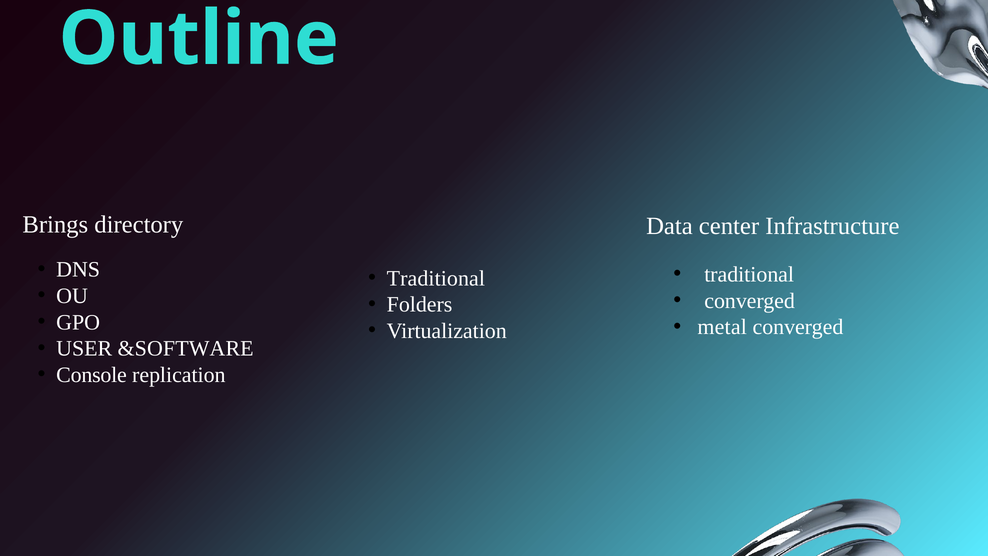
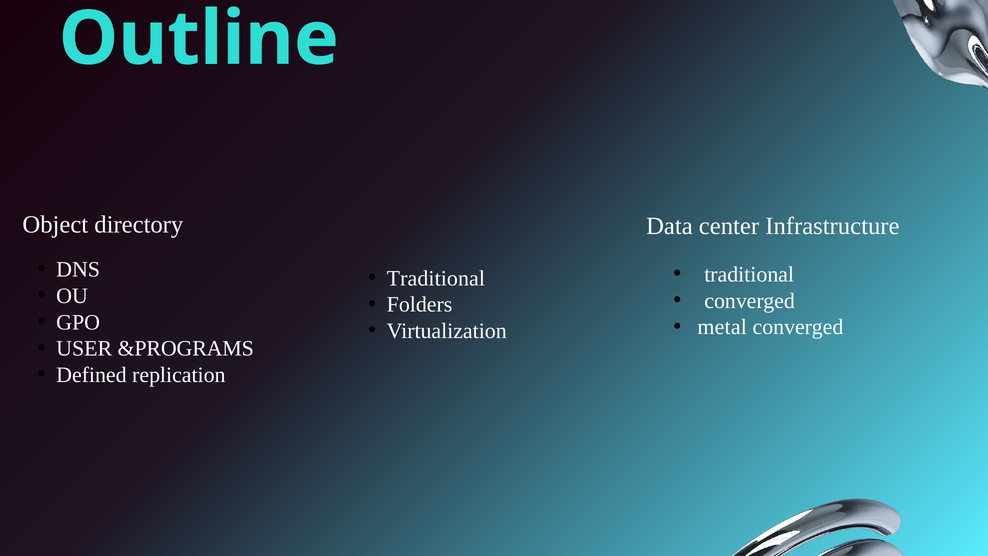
Brings: Brings -> Object
&SOFTWARE: &SOFTWARE -> &PROGRAMS
Console: Console -> Defined
